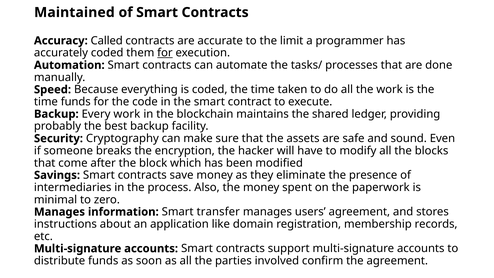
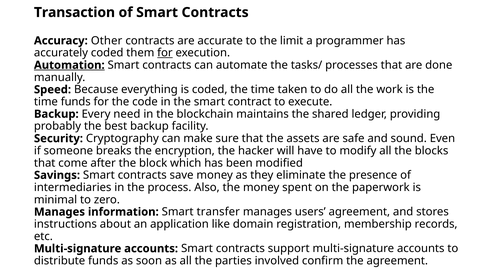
Maintained: Maintained -> Transaction
Called: Called -> Other
Automation underline: none -> present
Every work: work -> need
